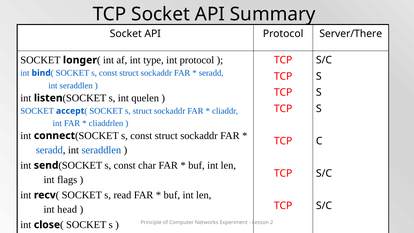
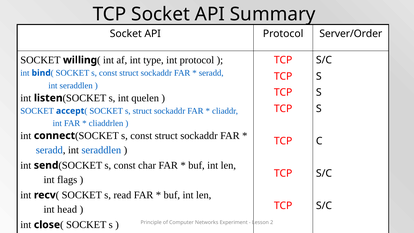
Server/There: Server/There -> Server/Order
longer: longer -> willing
